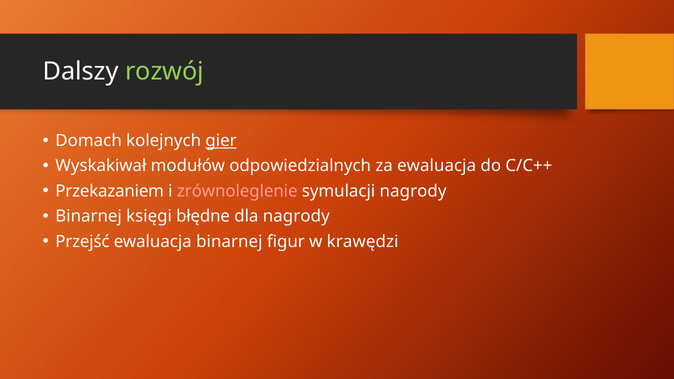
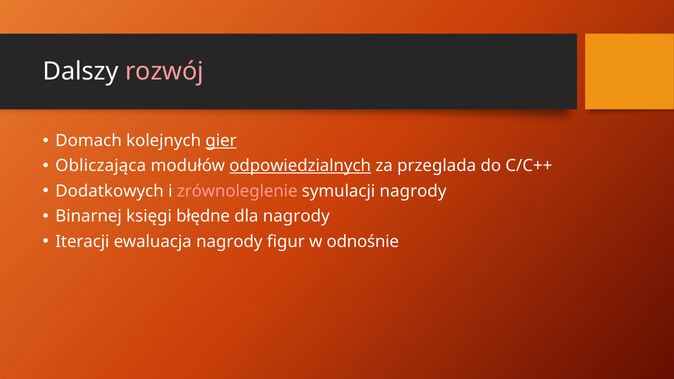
rozwój colour: light green -> pink
Wyskakiwał: Wyskakiwał -> Obliczająca
odpowiedzialnych underline: none -> present
za ewaluacja: ewaluacja -> przeglada
Przekazaniem: Przekazaniem -> Dodatkowych
Przejść: Przejść -> Iteracji
ewaluacja binarnej: binarnej -> nagrody
krawędzi: krawędzi -> odnośnie
